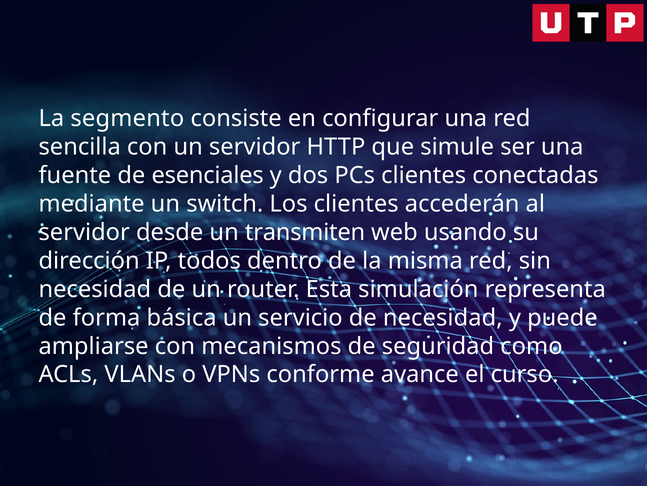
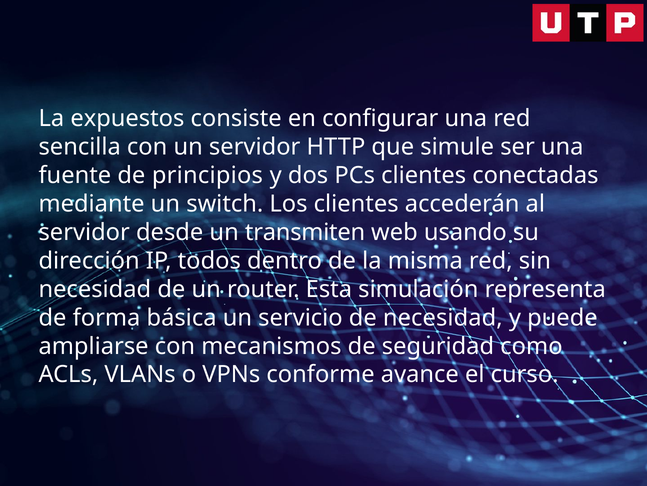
segmento: segmento -> expuestos
esenciales: esenciales -> principios
